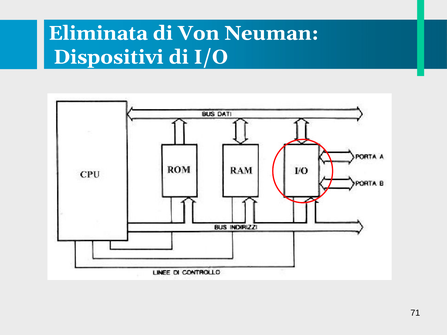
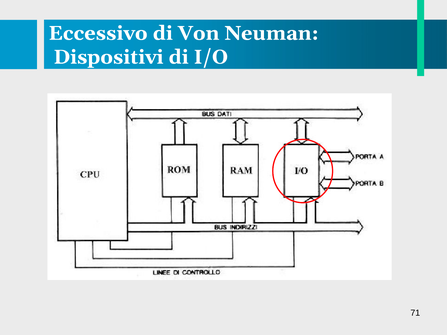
Eliminata: Eliminata -> Eccessivo
